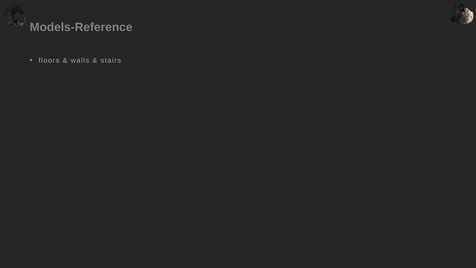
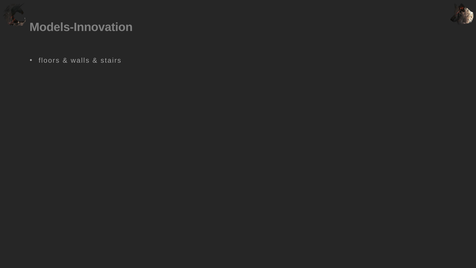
Models-Reference: Models-Reference -> Models-Innovation
